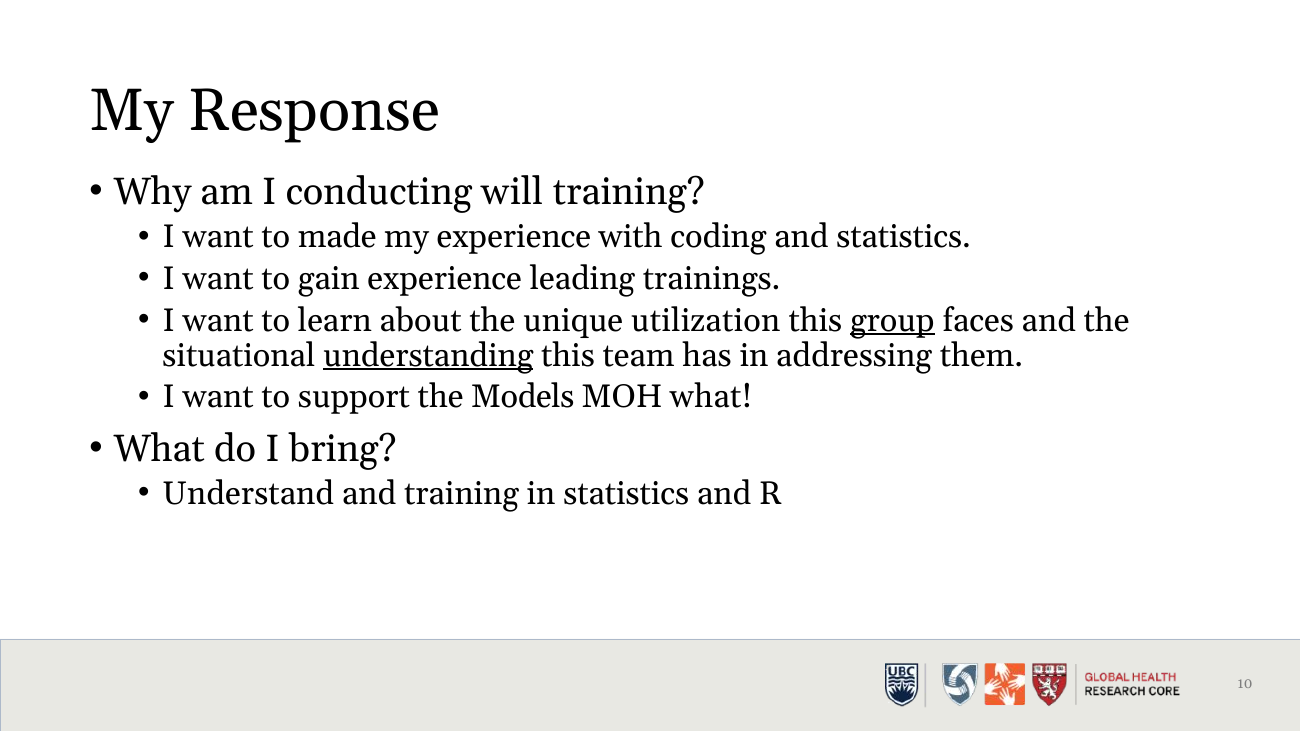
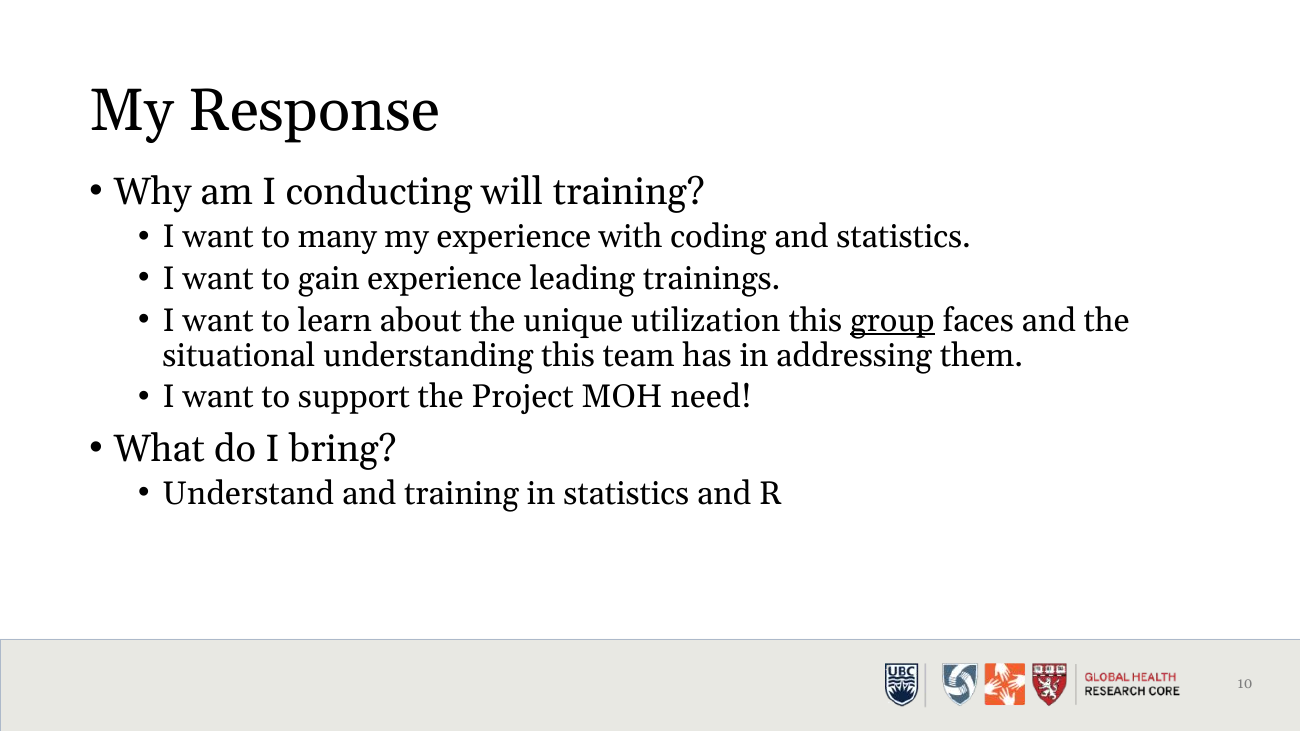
made: made -> many
understanding underline: present -> none
Models: Models -> Project
MOH what: what -> need
